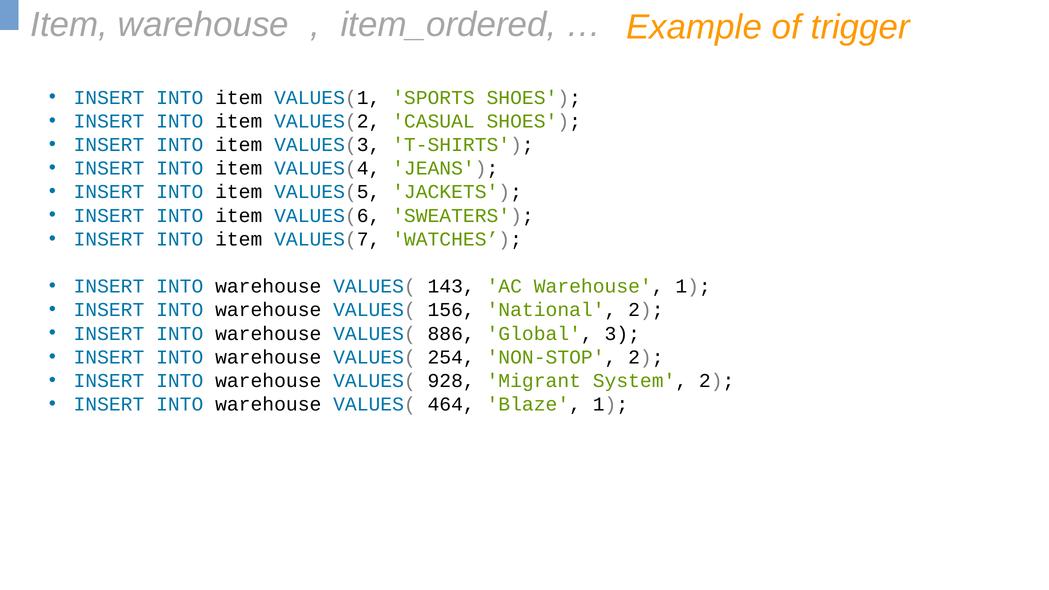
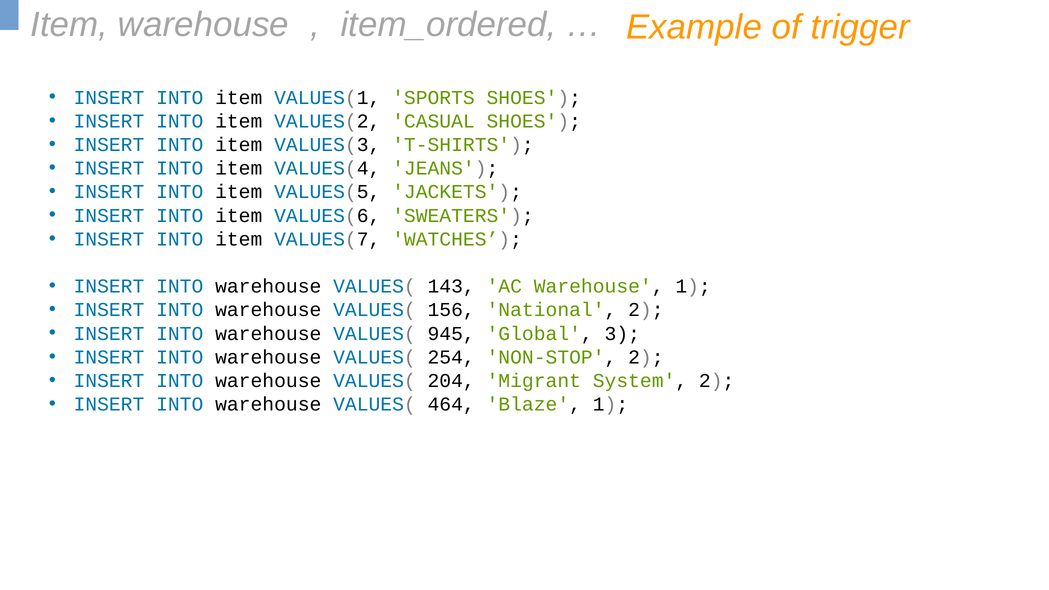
886: 886 -> 945
928: 928 -> 204
